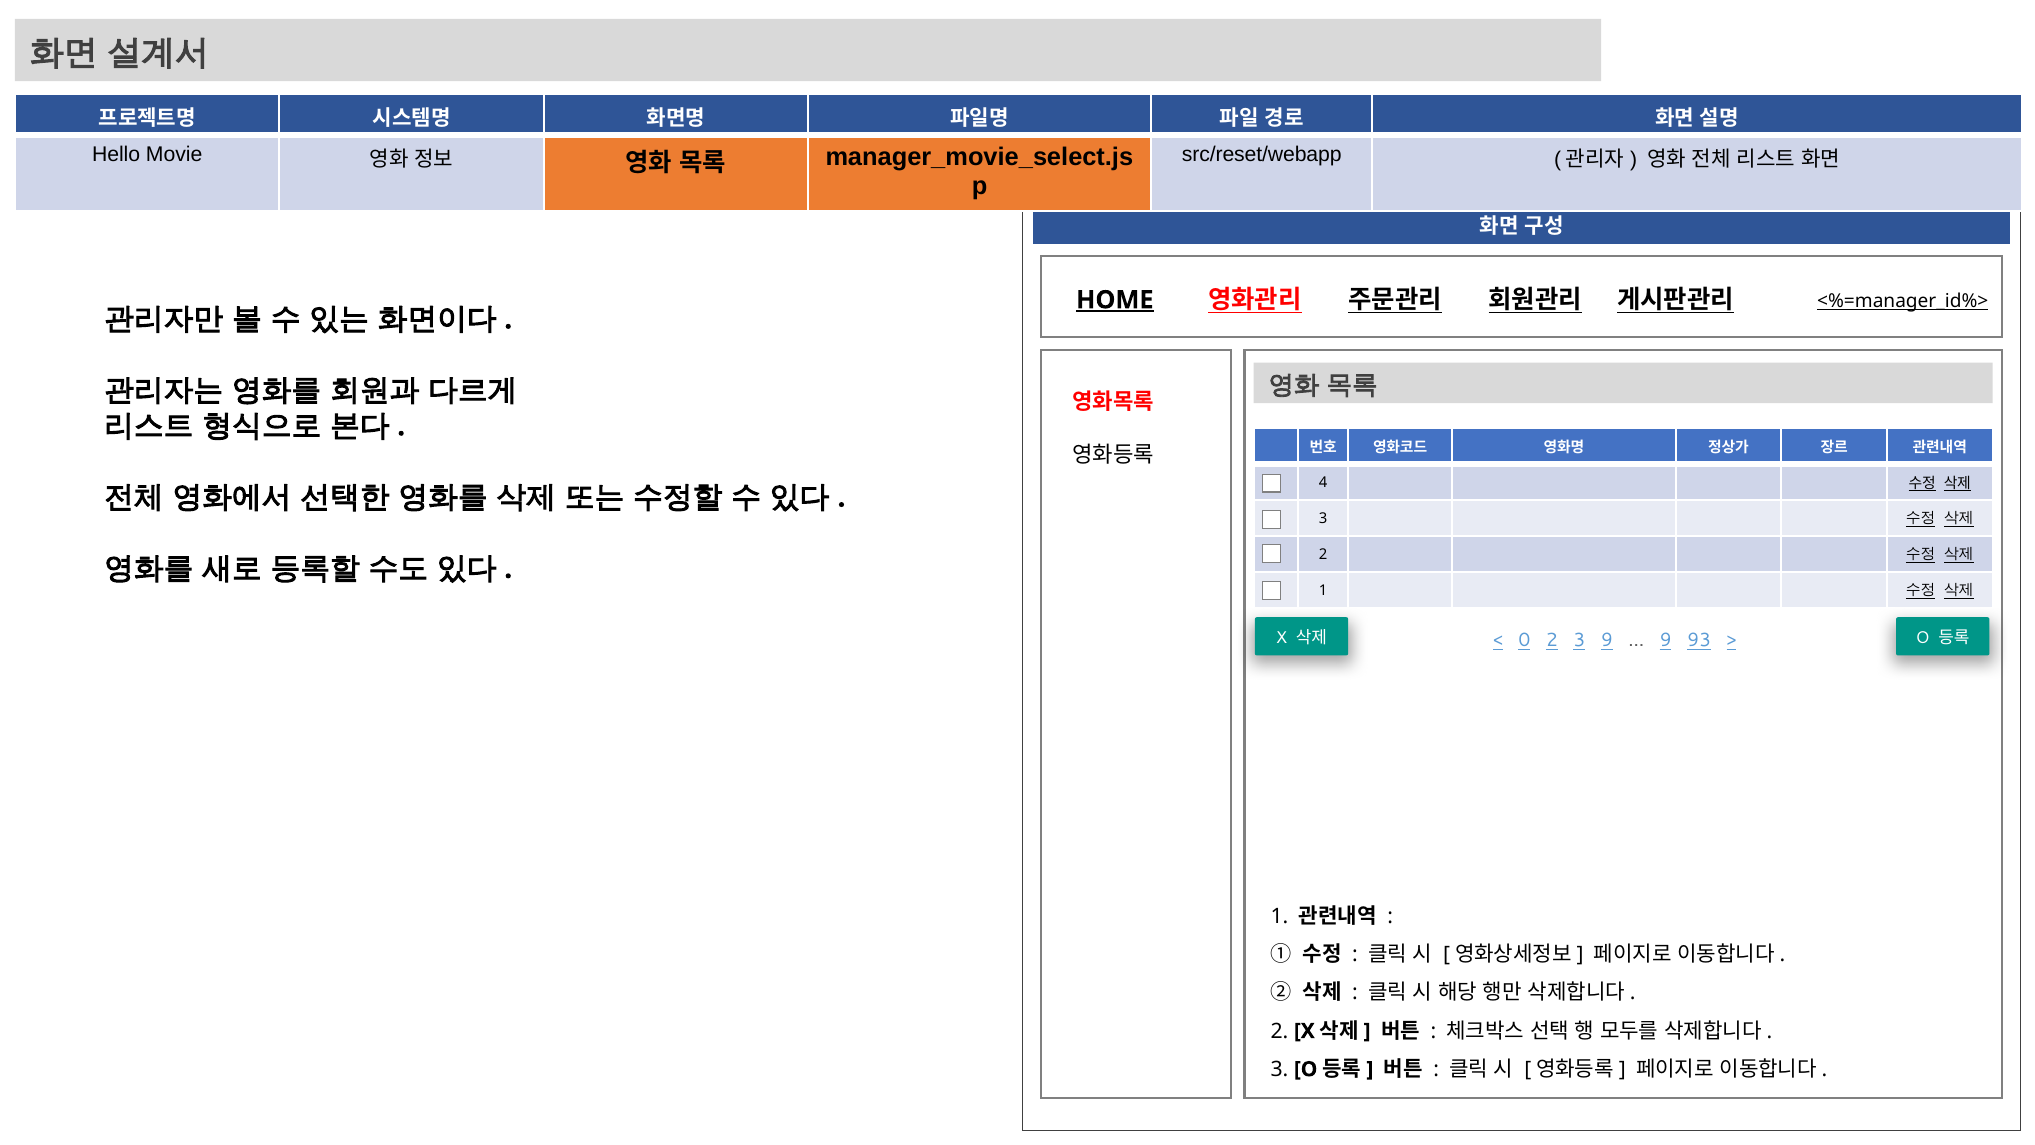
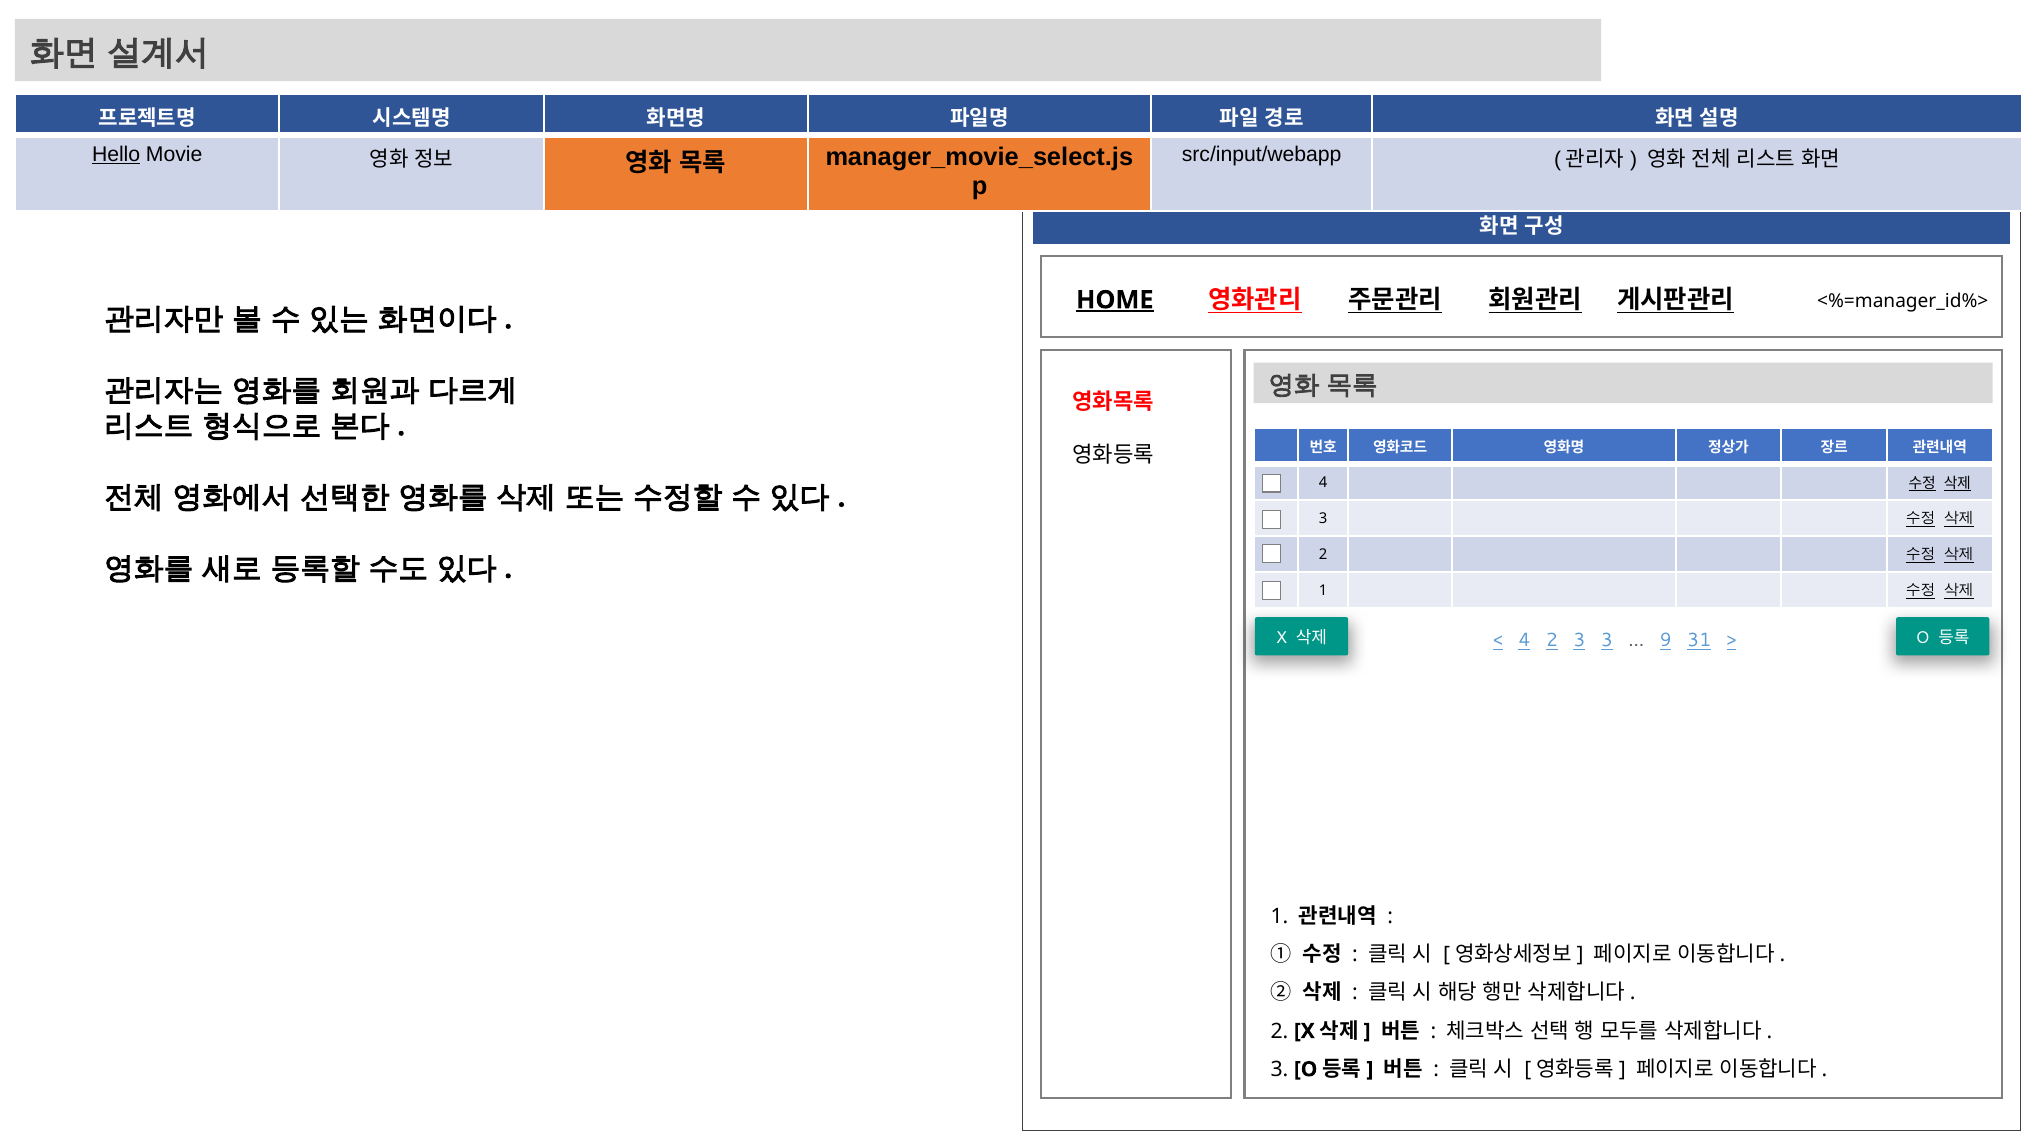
Hello underline: none -> present
src/reset/webapp: src/reset/webapp -> src/input/webapp
<%=manager_id%> underline: present -> none
0 at (1525, 640): 0 -> 4
3 9: 9 -> 3
93: 93 -> 31
